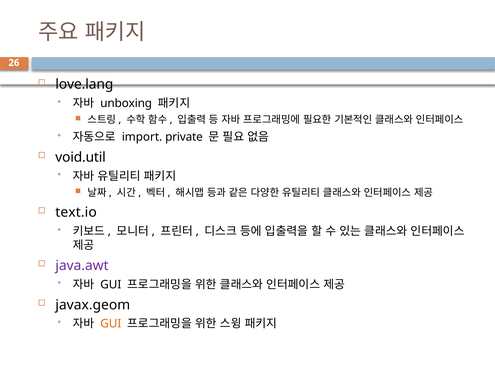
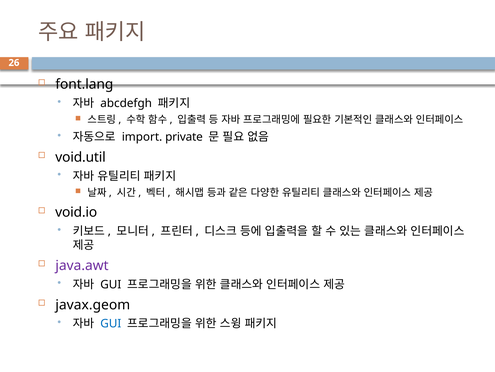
love.lang: love.lang -> font.lang
unboxing: unboxing -> abcdefgh
text.io: text.io -> void.io
GUI at (111, 323) colour: orange -> blue
